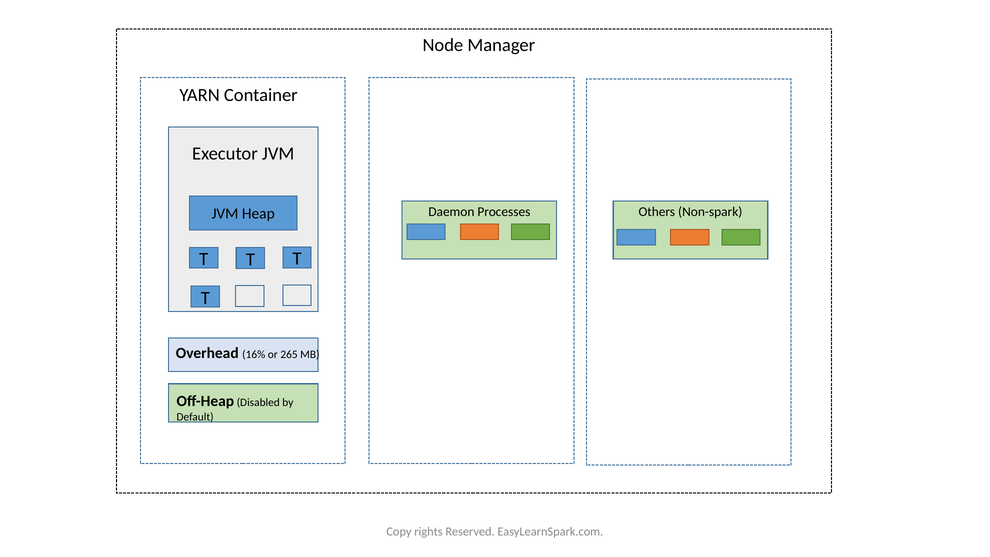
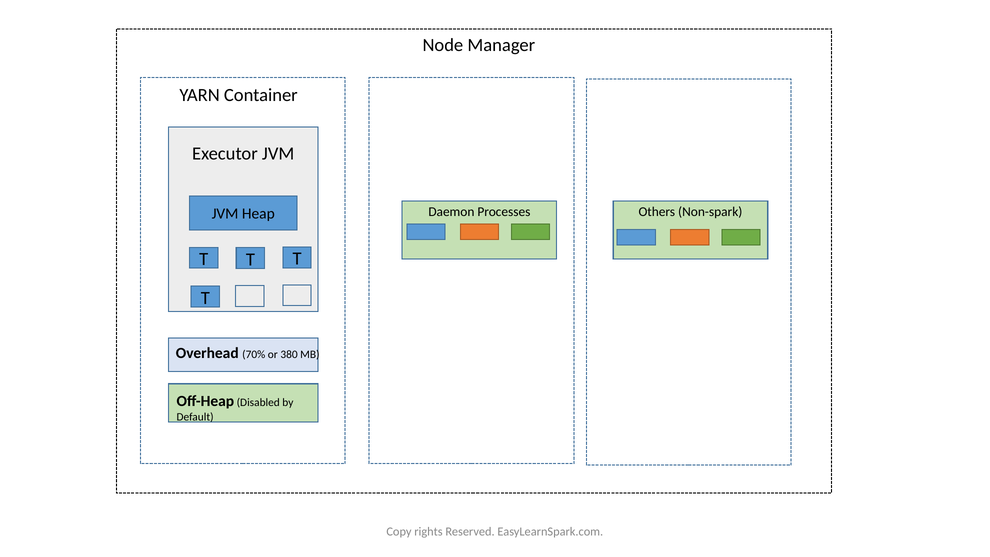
16%: 16% -> 70%
265: 265 -> 380
